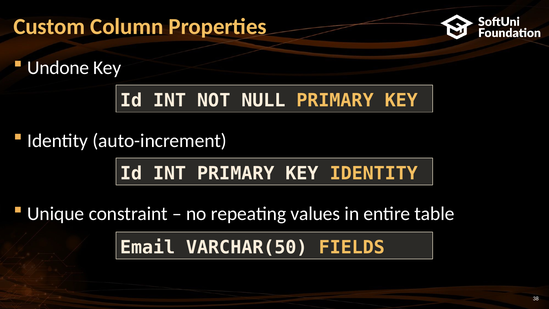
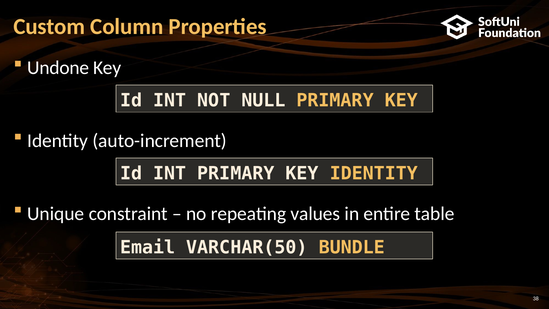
FIELDS: FIELDS -> BUNDLE
